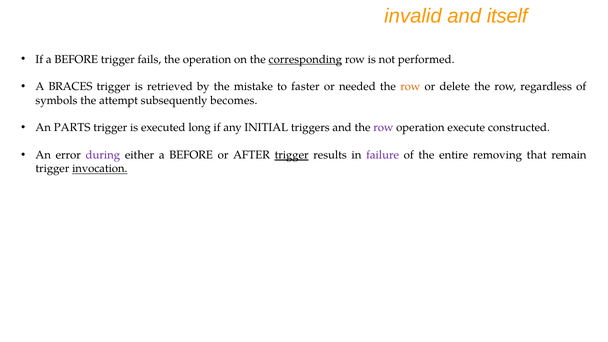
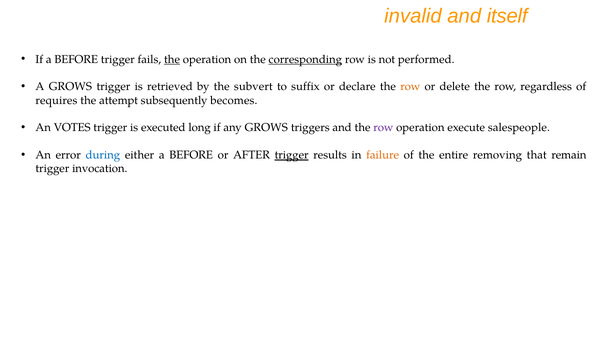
the at (172, 59) underline: none -> present
A BRACES: BRACES -> GROWS
mistake: mistake -> subvert
faster: faster -> suffix
needed: needed -> declare
symbols: symbols -> requires
PARTS: PARTS -> VOTES
any INITIAL: INITIAL -> GROWS
constructed: constructed -> salespeople
during colour: purple -> blue
failure colour: purple -> orange
invocation underline: present -> none
